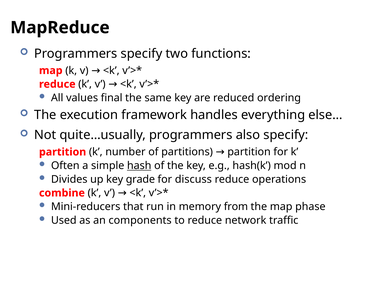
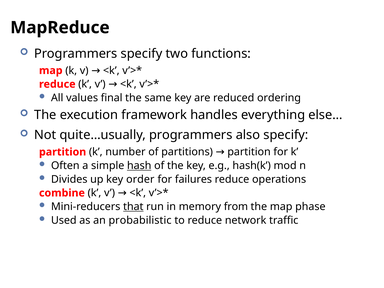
grade: grade -> order
discuss: discuss -> failures
that underline: none -> present
components: components -> probabilistic
